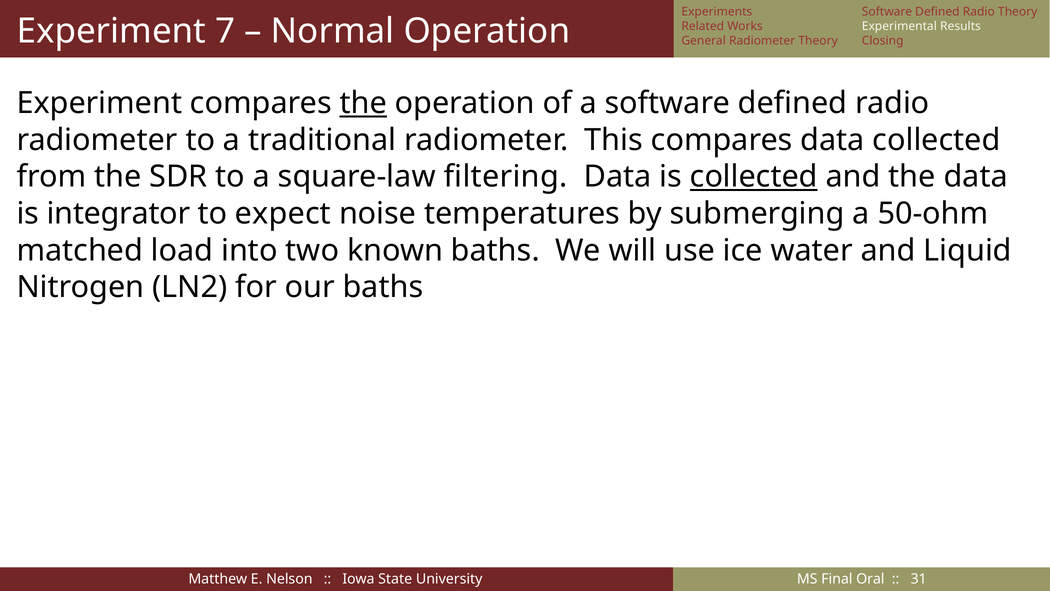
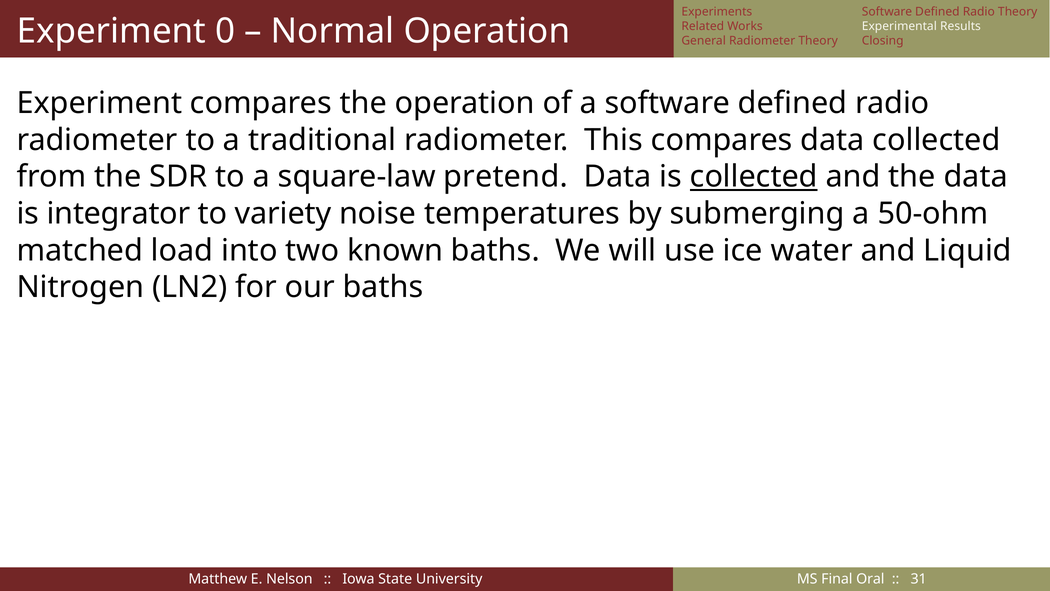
7: 7 -> 0
the at (363, 103) underline: present -> none
filtering: filtering -> pretend
expect: expect -> variety
